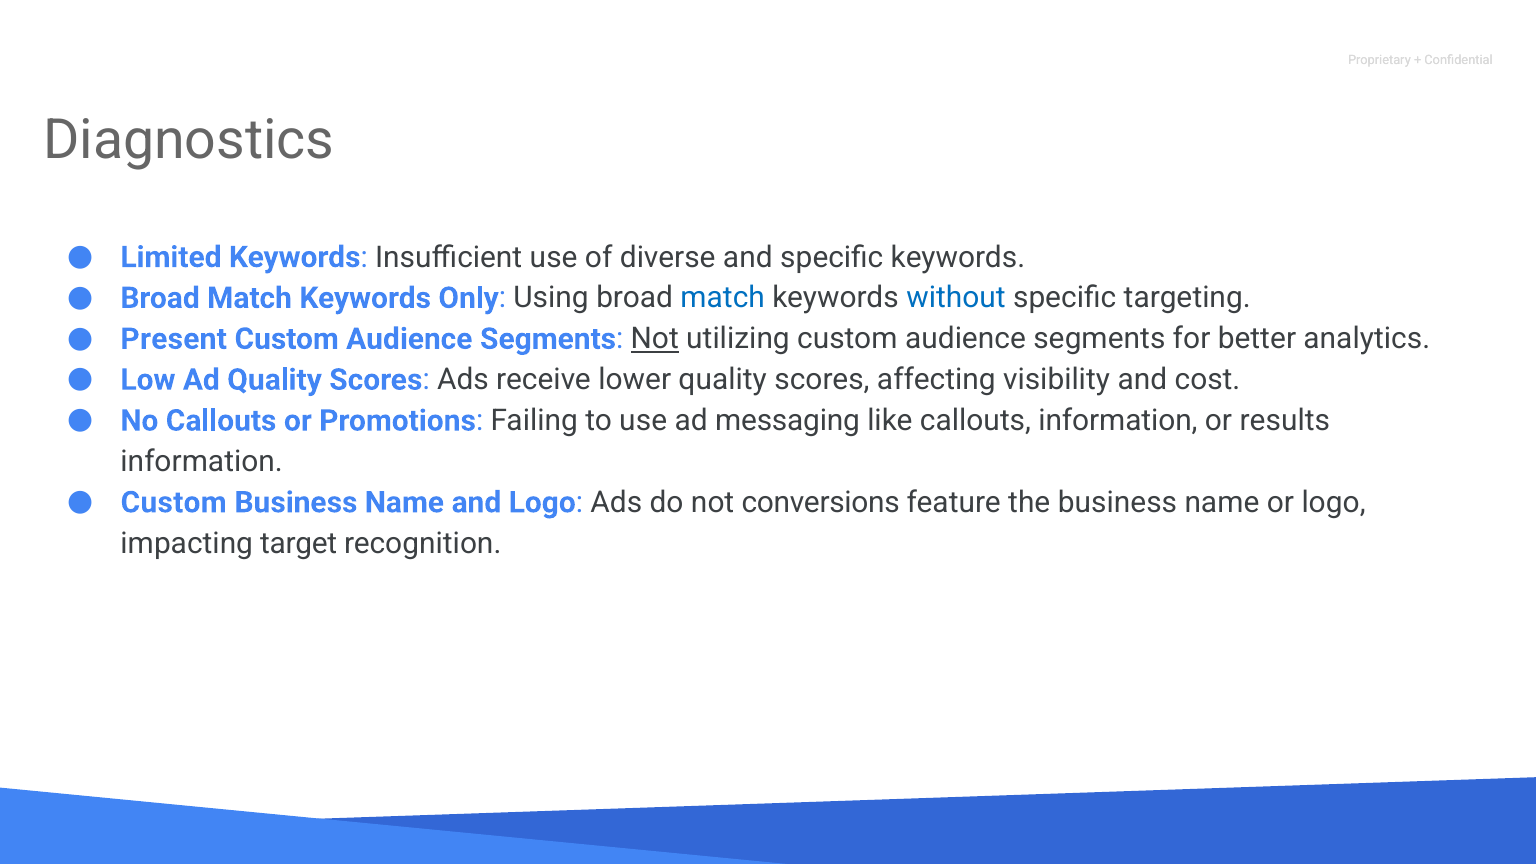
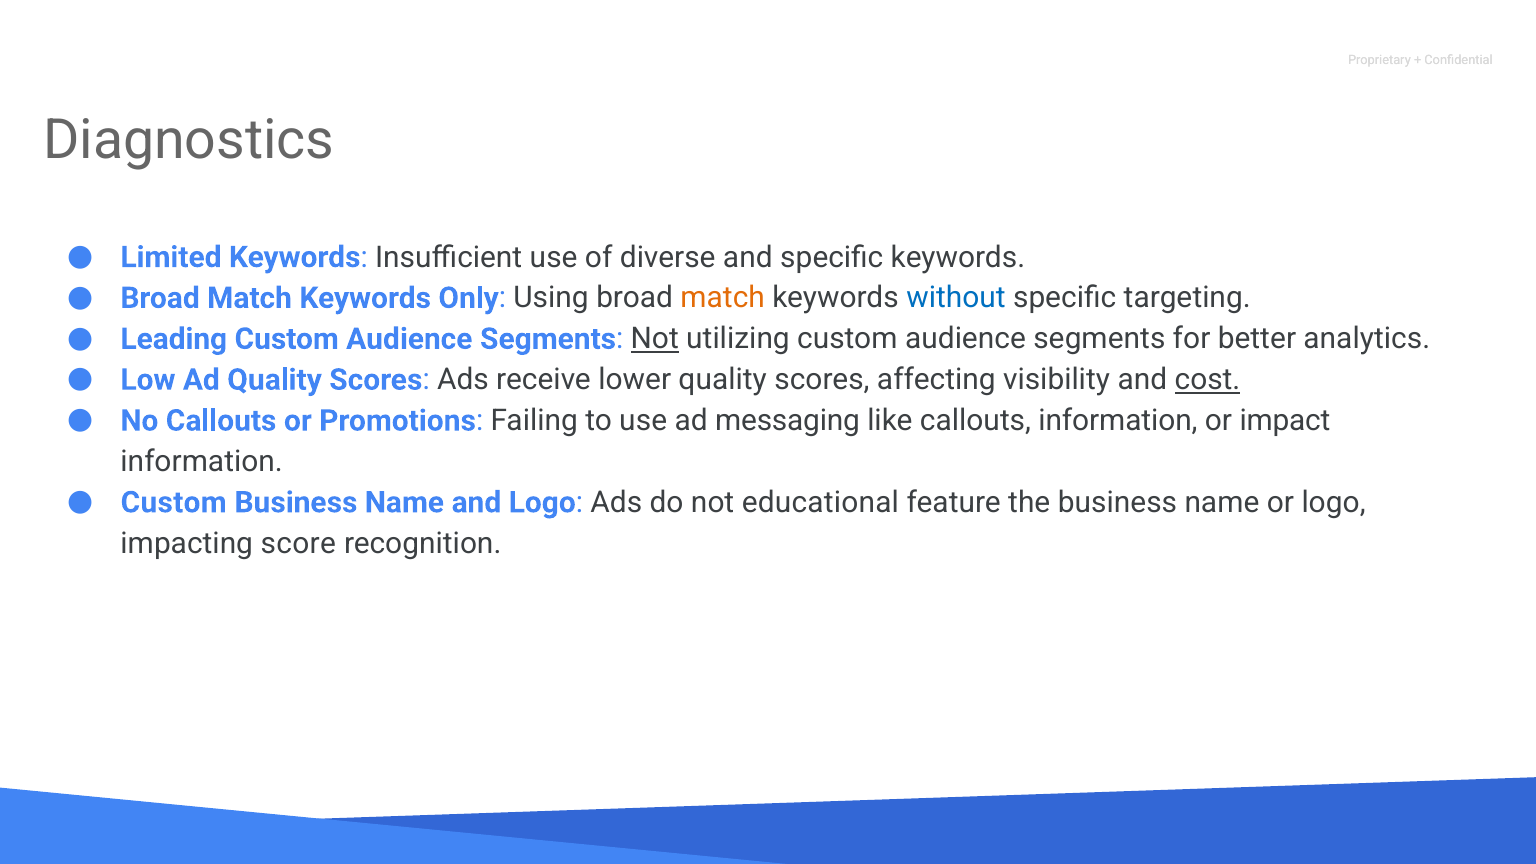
match at (723, 298) colour: blue -> orange
Present: Present -> Leading
cost underline: none -> present
results: results -> impact
conversions: conversions -> educational
target: target -> score
